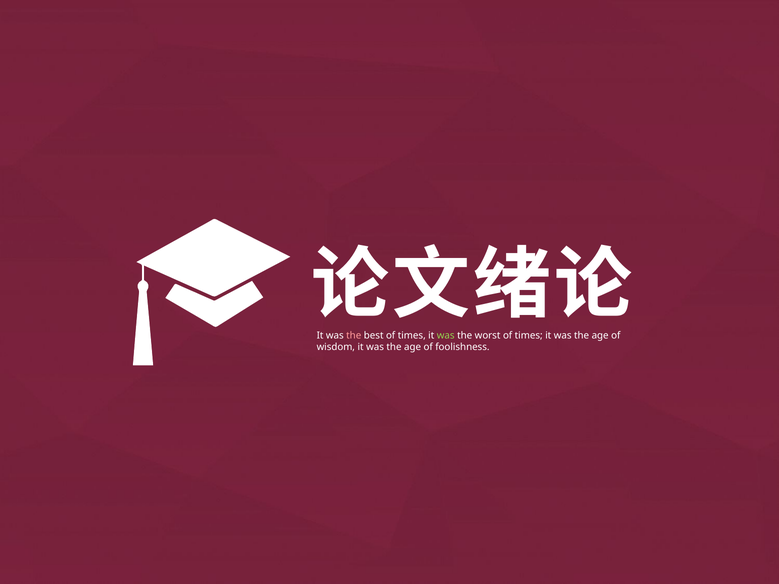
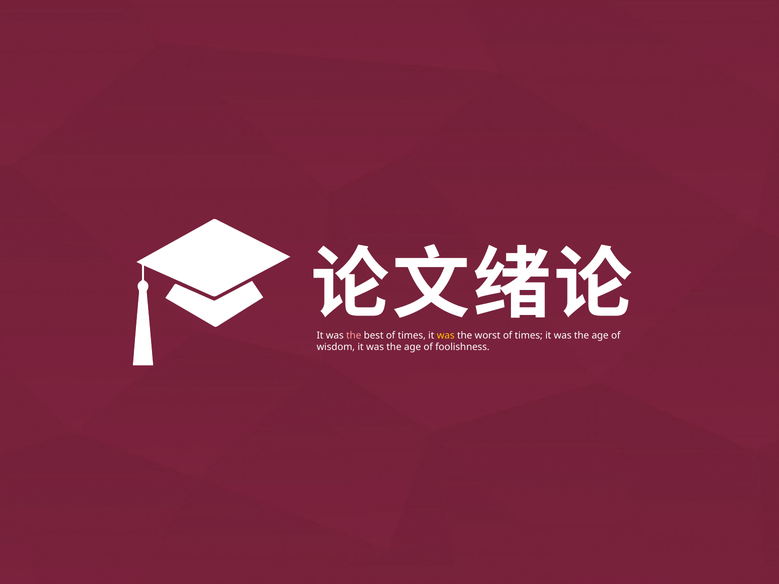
was at (446, 336) colour: light green -> yellow
